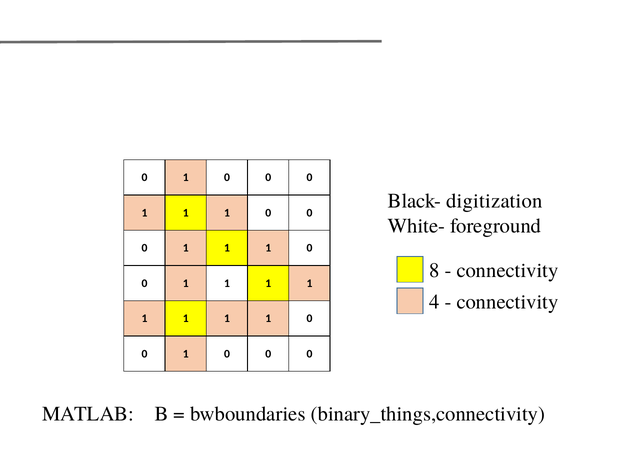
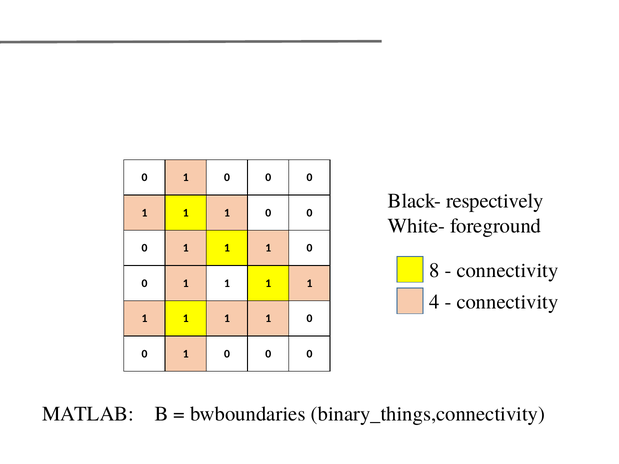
digitization: digitization -> respectively
